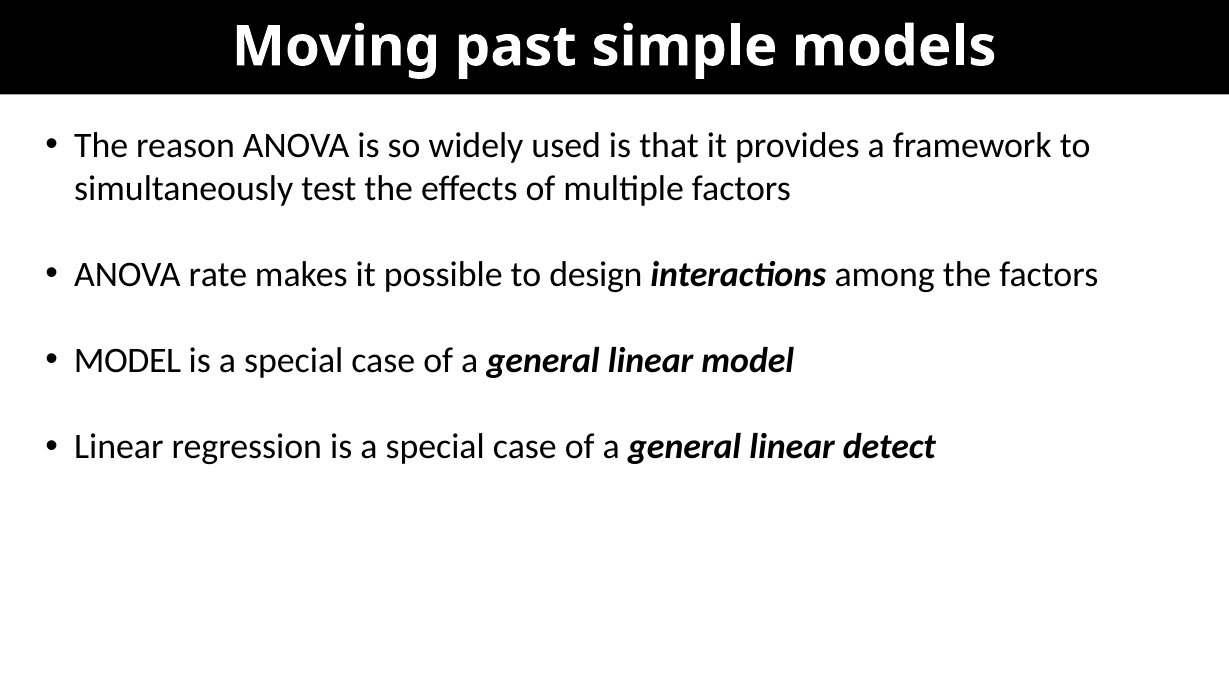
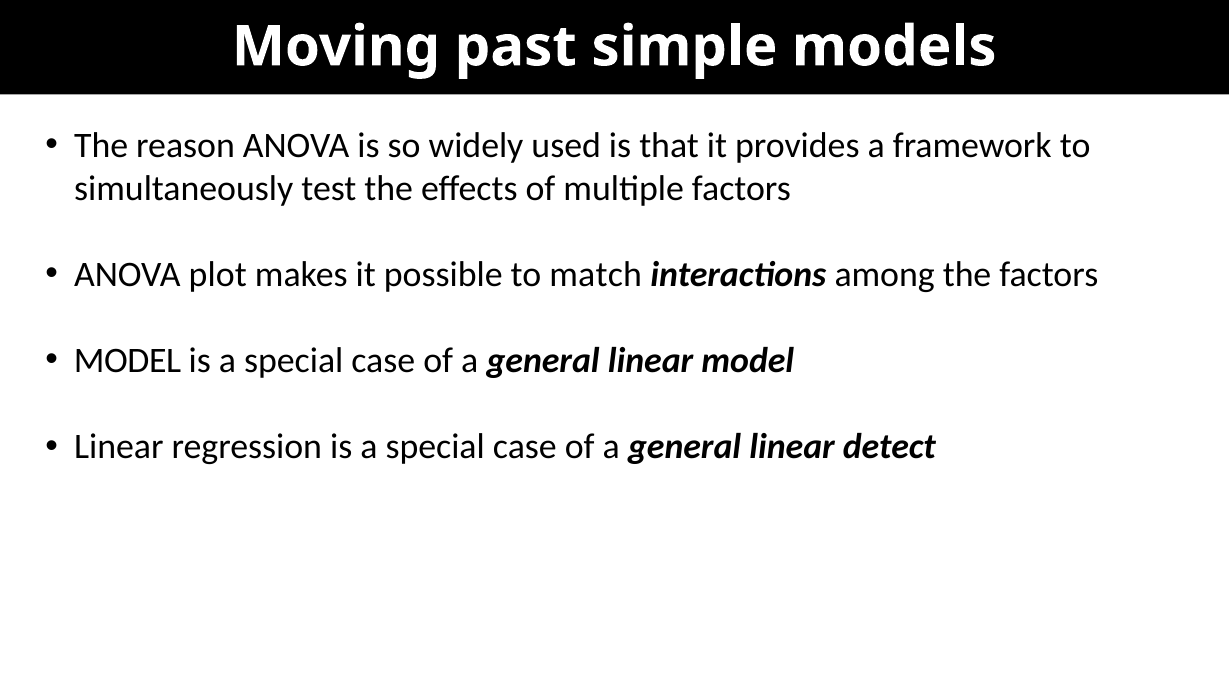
rate: rate -> plot
design: design -> match
